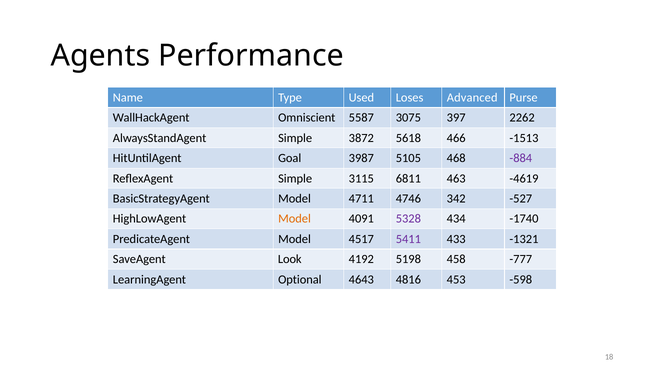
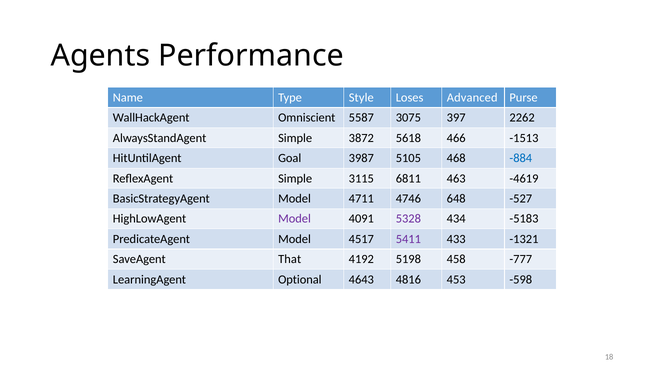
Used: Used -> Style
-884 colour: purple -> blue
342: 342 -> 648
Model at (295, 219) colour: orange -> purple
-1740: -1740 -> -5183
Look: Look -> That
